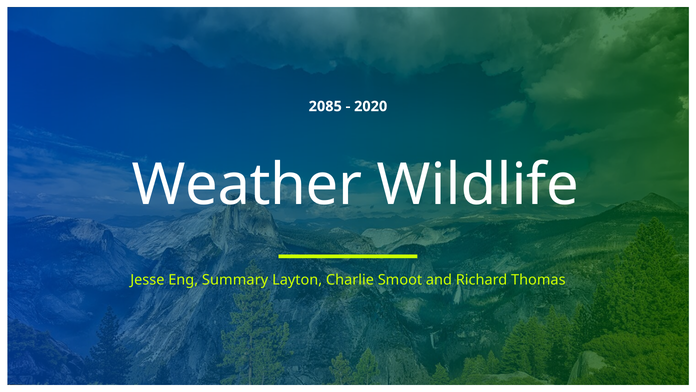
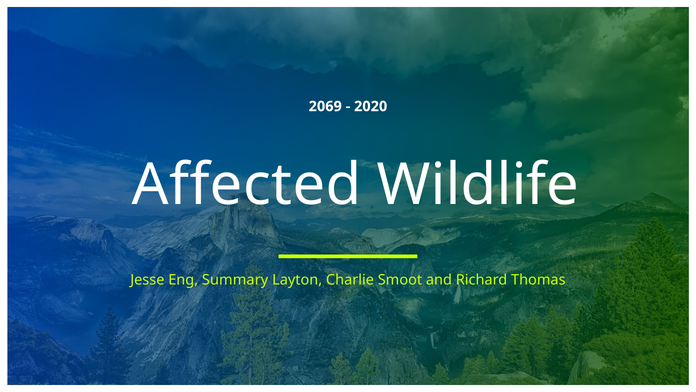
2085: 2085 -> 2069
Weather: Weather -> Affected
